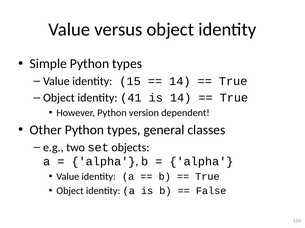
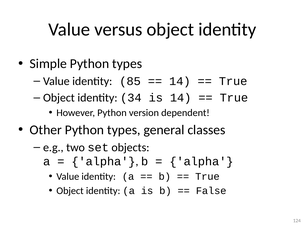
15: 15 -> 85
41: 41 -> 34
